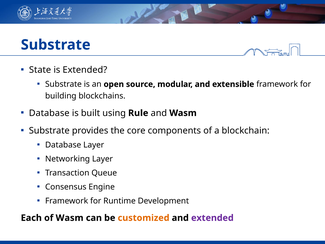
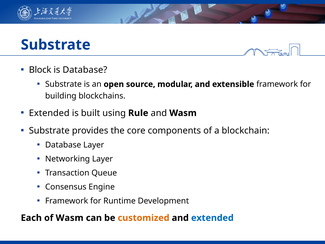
State: State -> Block
is Extended: Extended -> Database
Database at (49, 113): Database -> Extended
extended at (212, 218) colour: purple -> blue
